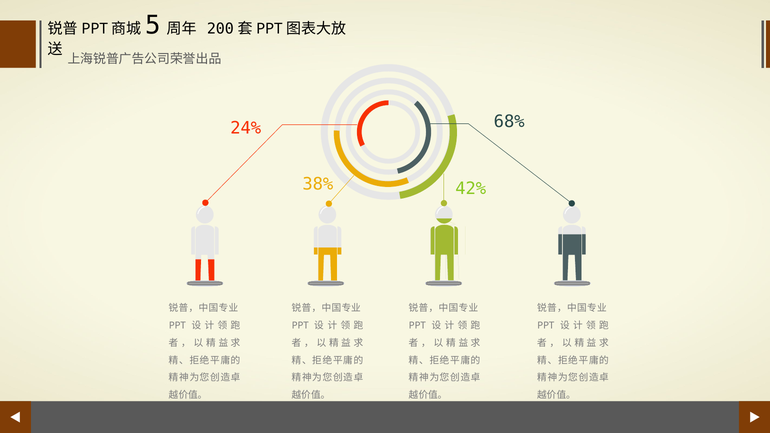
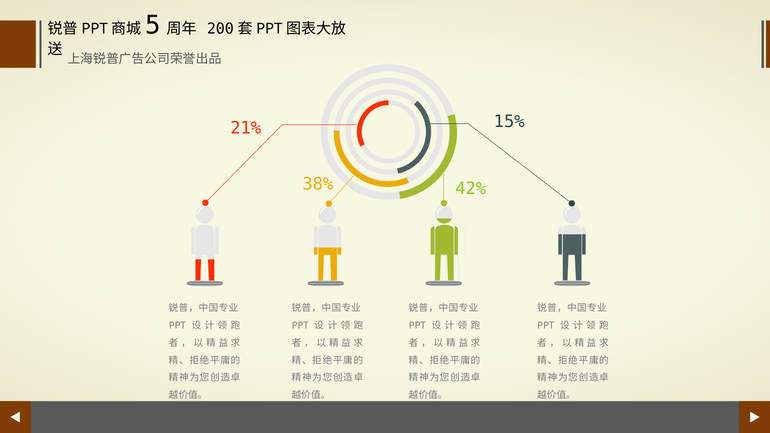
68%: 68% -> 15%
24%: 24% -> 21%
